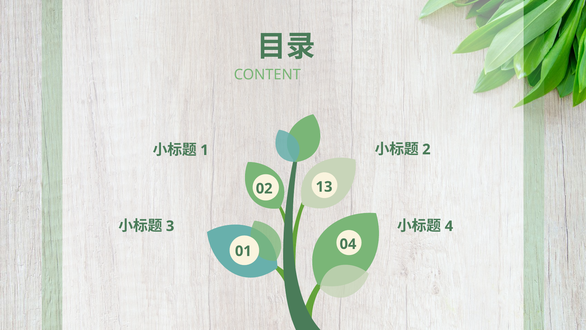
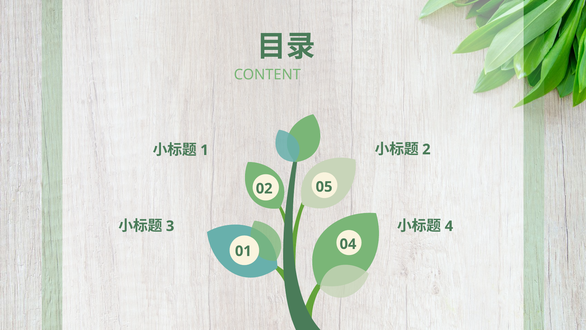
13: 13 -> 05
